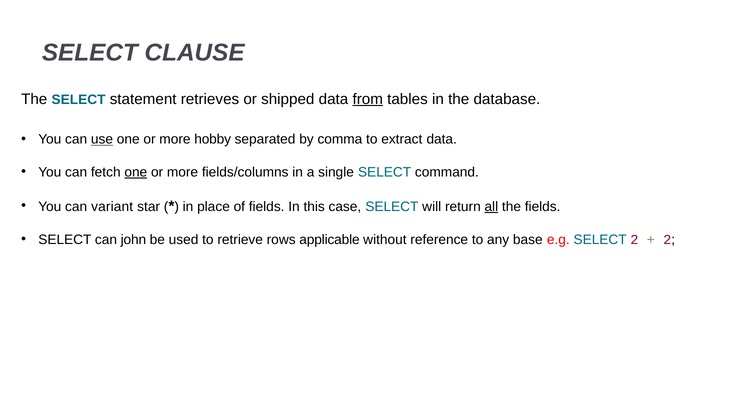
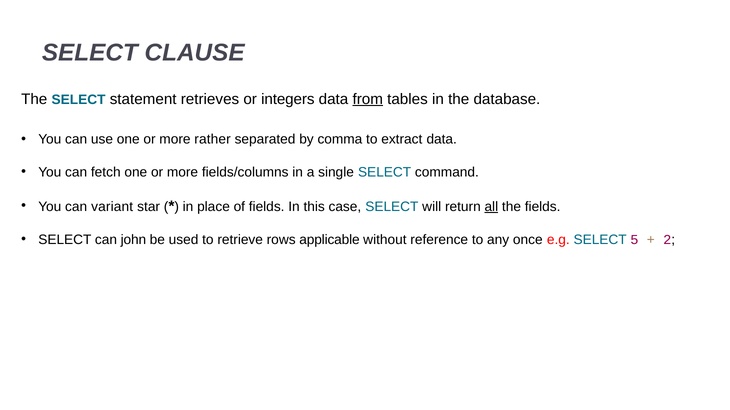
shipped: shipped -> integers
use underline: present -> none
hobby: hobby -> rather
one at (136, 172) underline: present -> none
base: base -> once
SELECT 2: 2 -> 5
